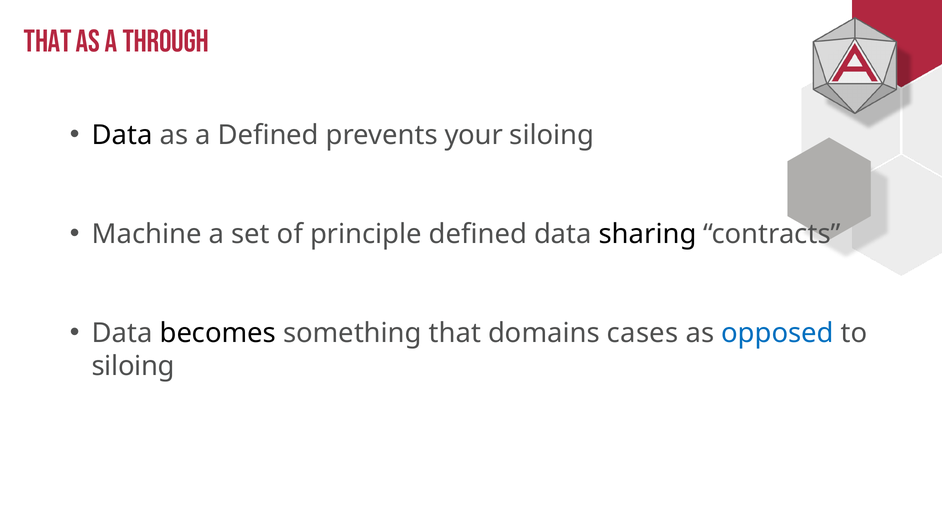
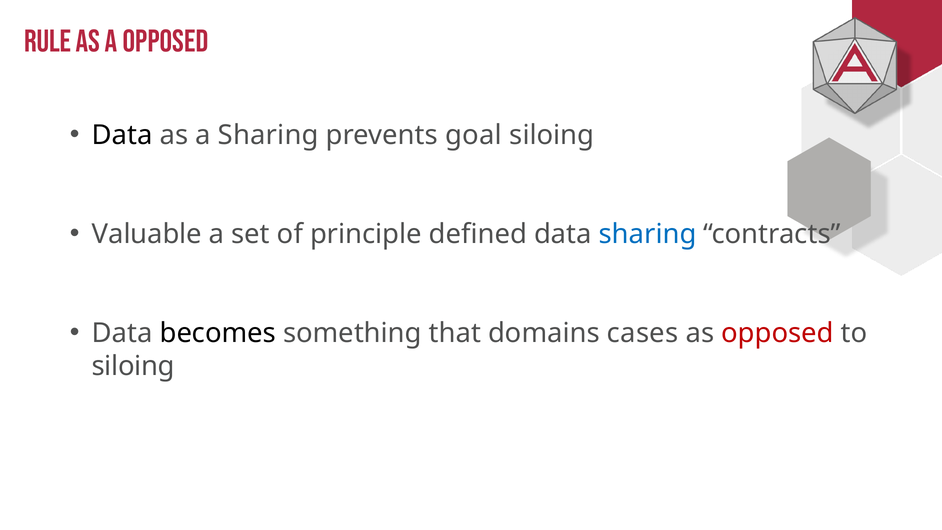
THAT at (48, 41): THAT -> RULE
A THROUGH: THROUGH -> OPPOSED
a Defined: Defined -> Sharing
your: your -> goal
Machine: Machine -> Valuable
sharing at (648, 234) colour: black -> blue
opposed at (778, 333) colour: blue -> red
